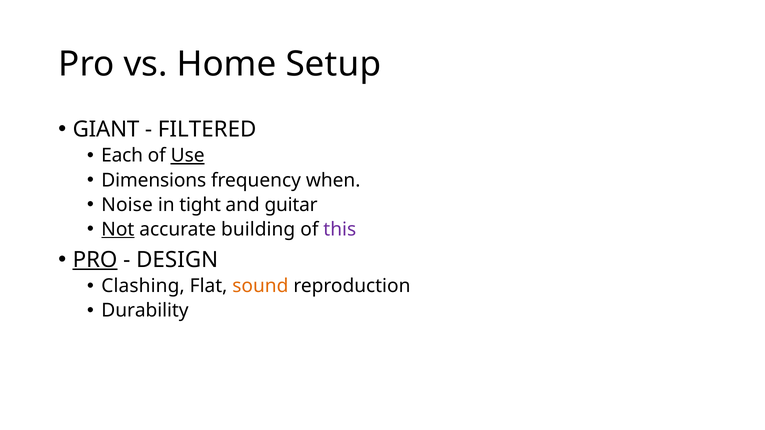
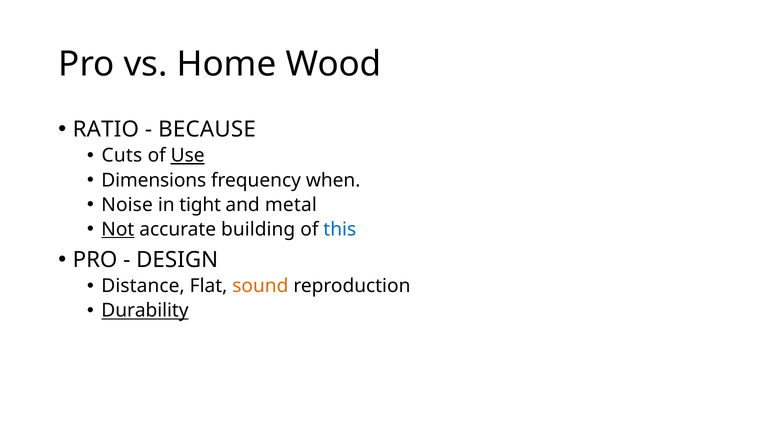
Setup: Setup -> Wood
GIANT: GIANT -> RATIO
FILTERED: FILTERED -> BECAUSE
Each: Each -> Cuts
guitar: guitar -> metal
this colour: purple -> blue
PRO at (95, 260) underline: present -> none
Clashing: Clashing -> Distance
Durability underline: none -> present
